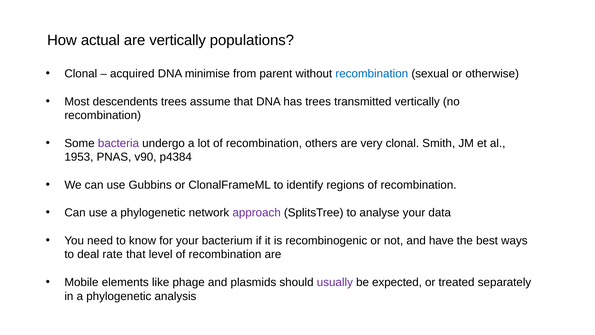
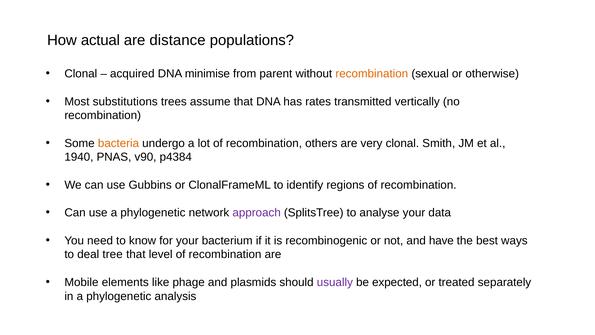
are vertically: vertically -> distance
recombination at (372, 74) colour: blue -> orange
descendents: descendents -> substitutions
has trees: trees -> rates
bacteria colour: purple -> orange
1953: 1953 -> 1940
rate: rate -> tree
